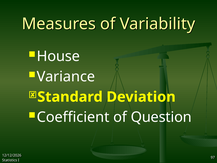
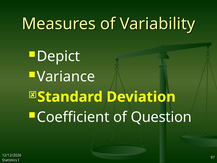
House: House -> Depict
